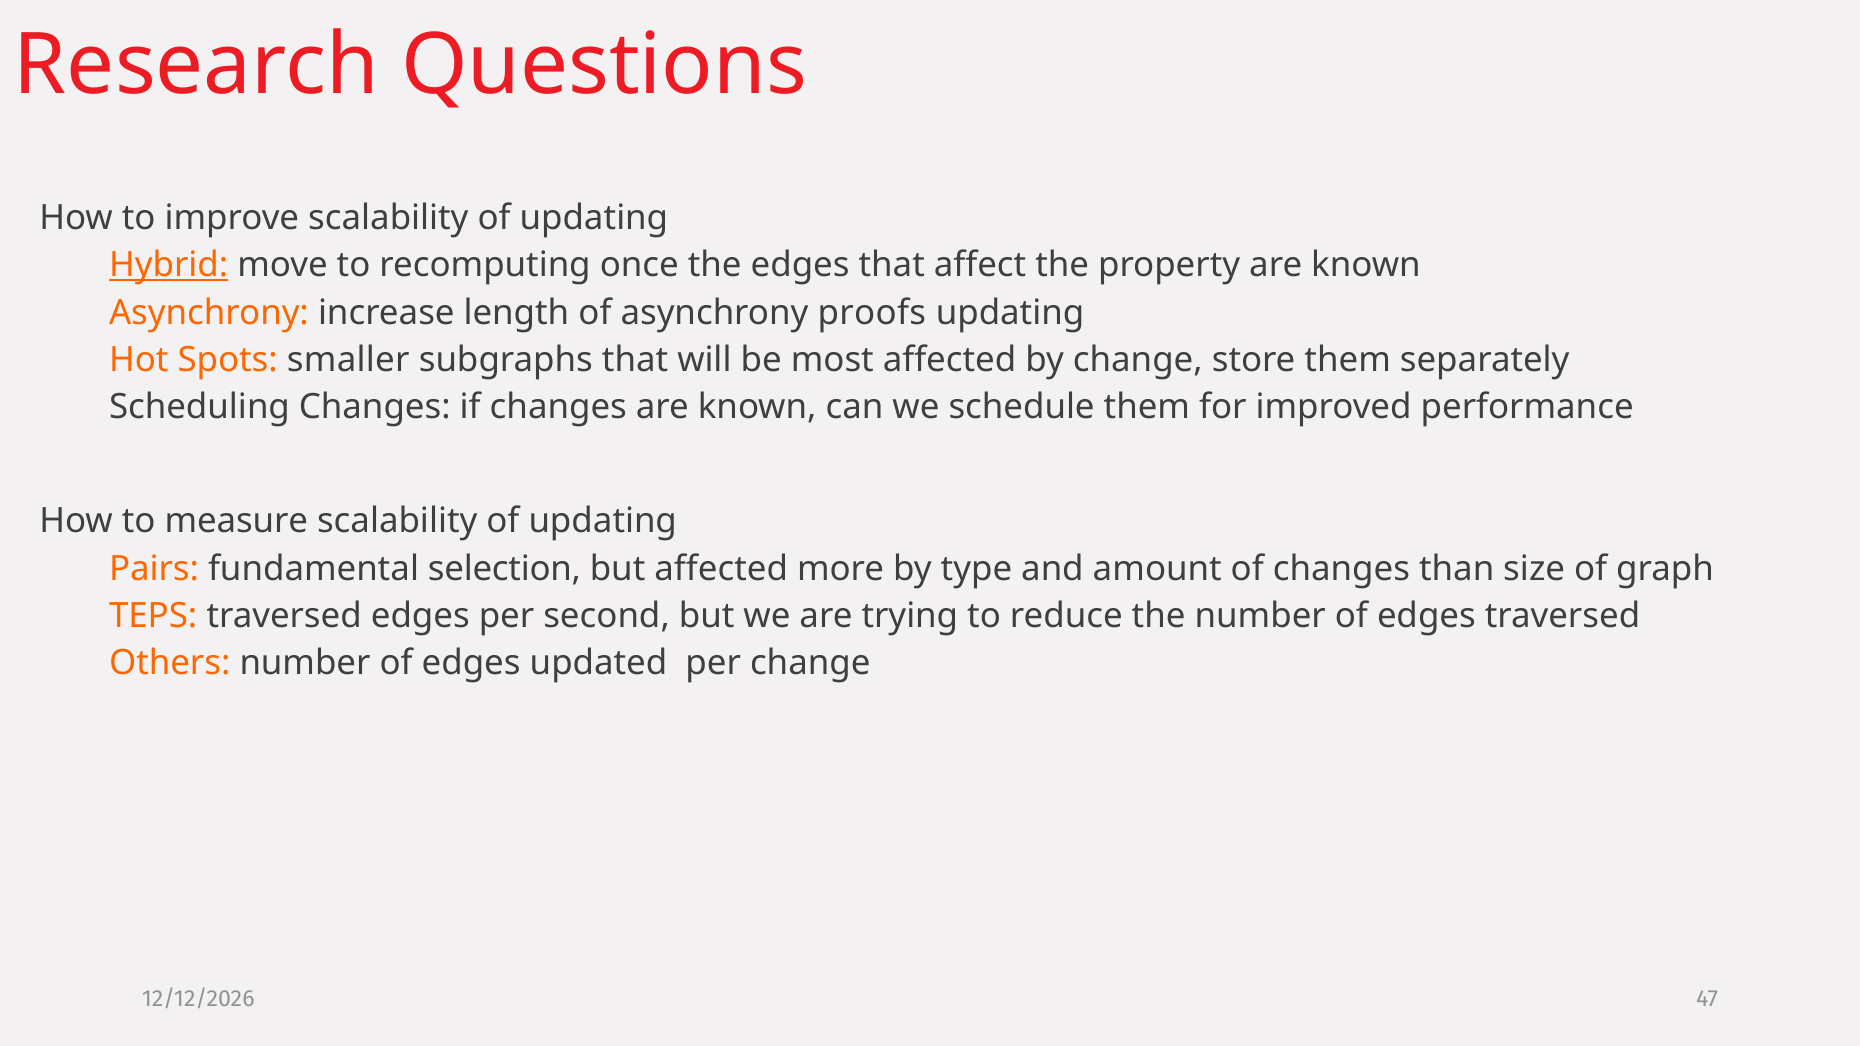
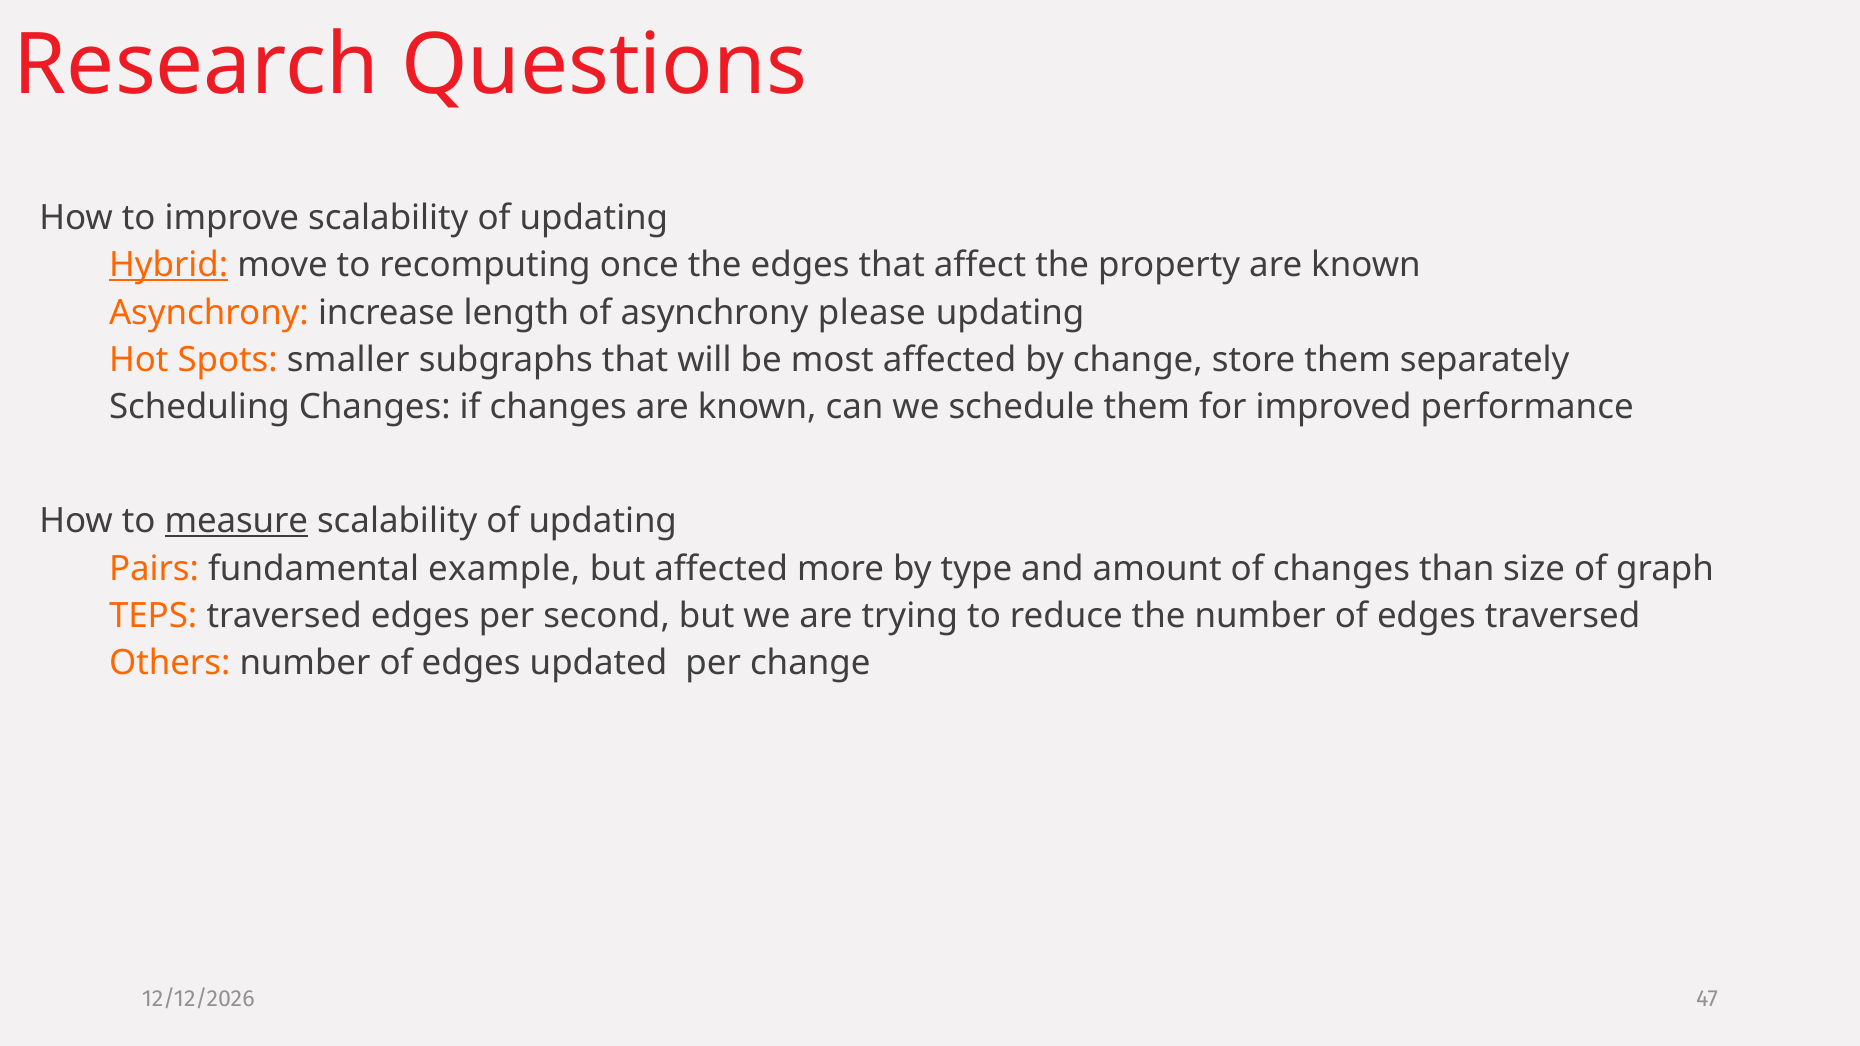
proofs: proofs -> please
measure underline: none -> present
selection: selection -> example
